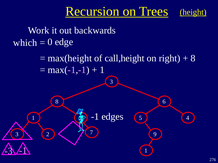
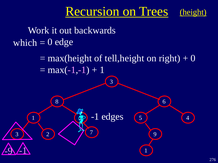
call,height: call,height -> tell,height
8 at (193, 58): 8 -> 0
-3: -3 -> -9
